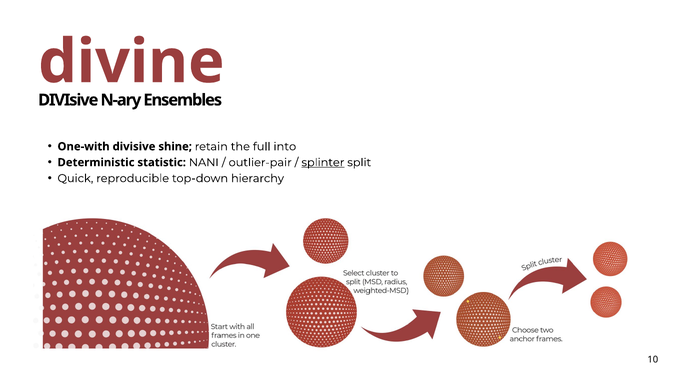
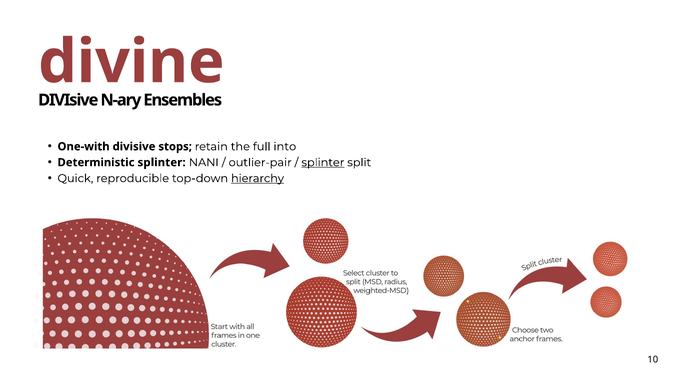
shine: shine -> stops
Deterministic statistic: statistic -> splinter
hierarchy underline: none -> present
